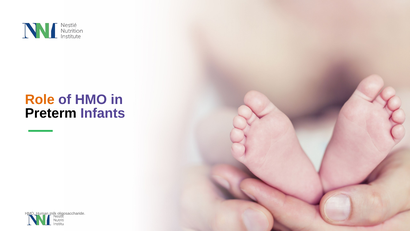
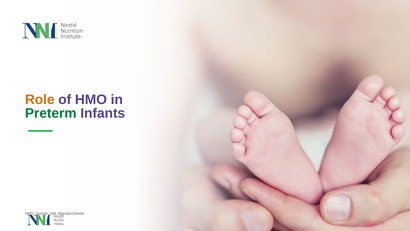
Preterm colour: black -> green
